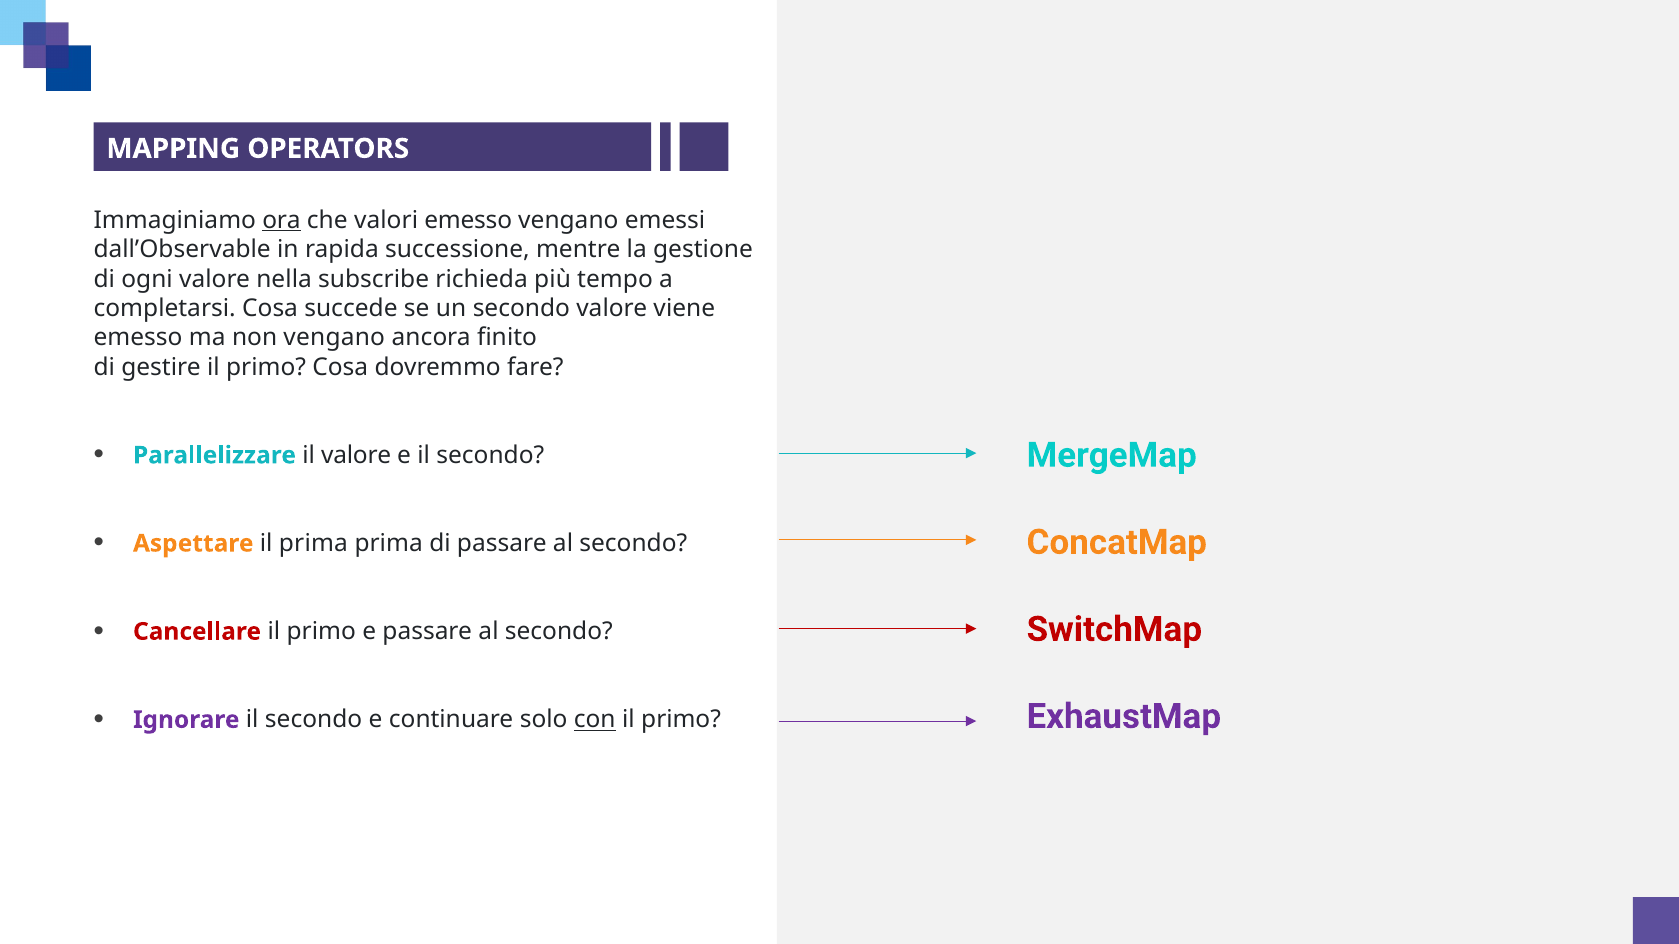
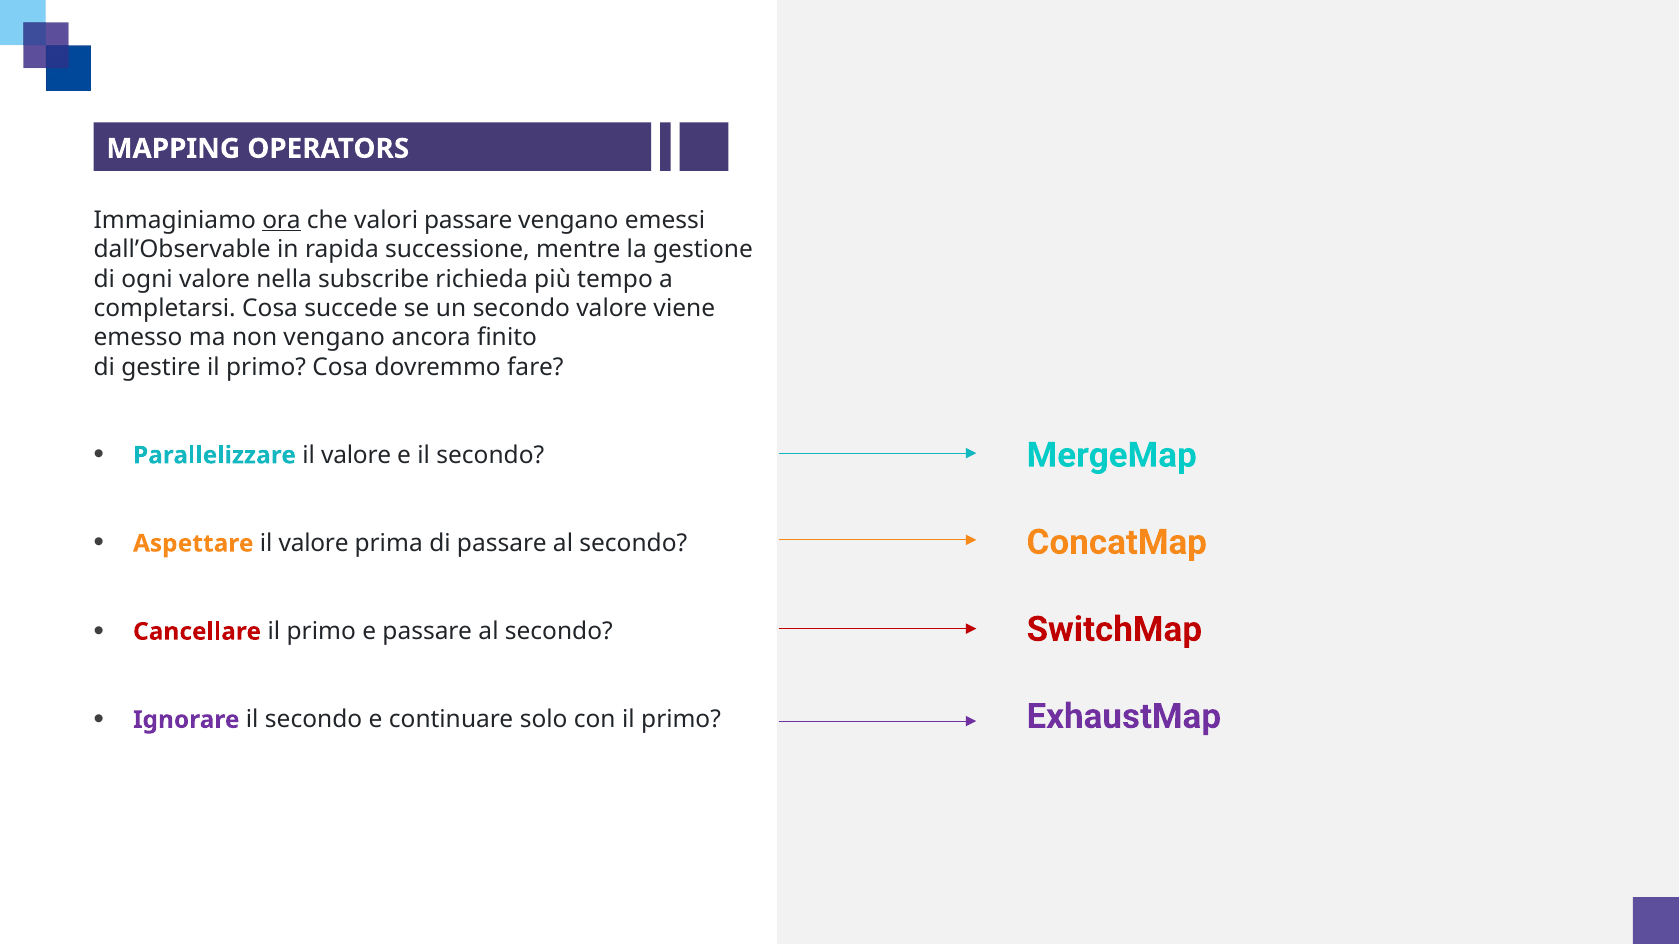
valori emesso: emesso -> passare
Aspettare il prima: prima -> valore
con underline: present -> none
